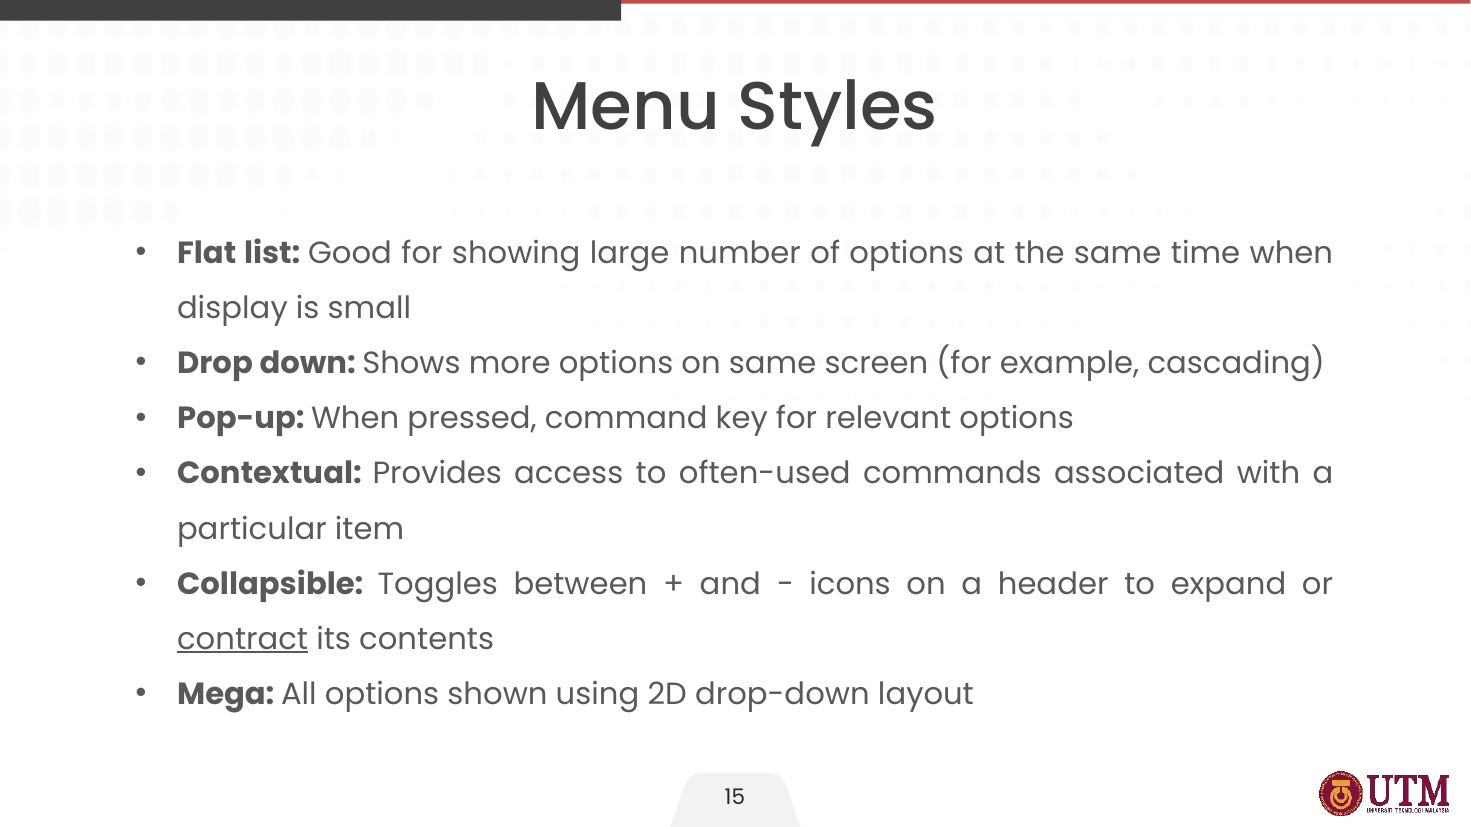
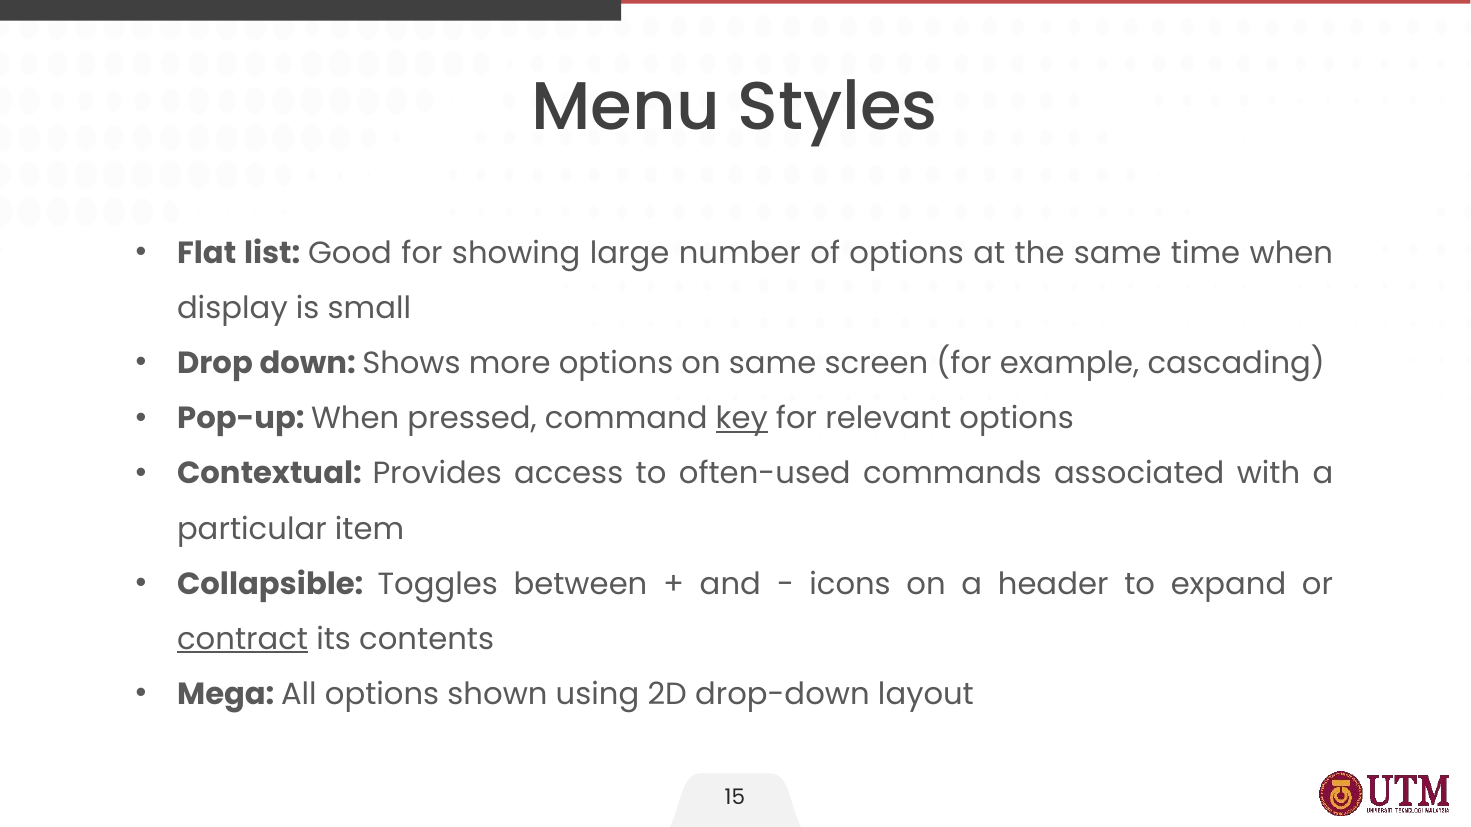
key underline: none -> present
